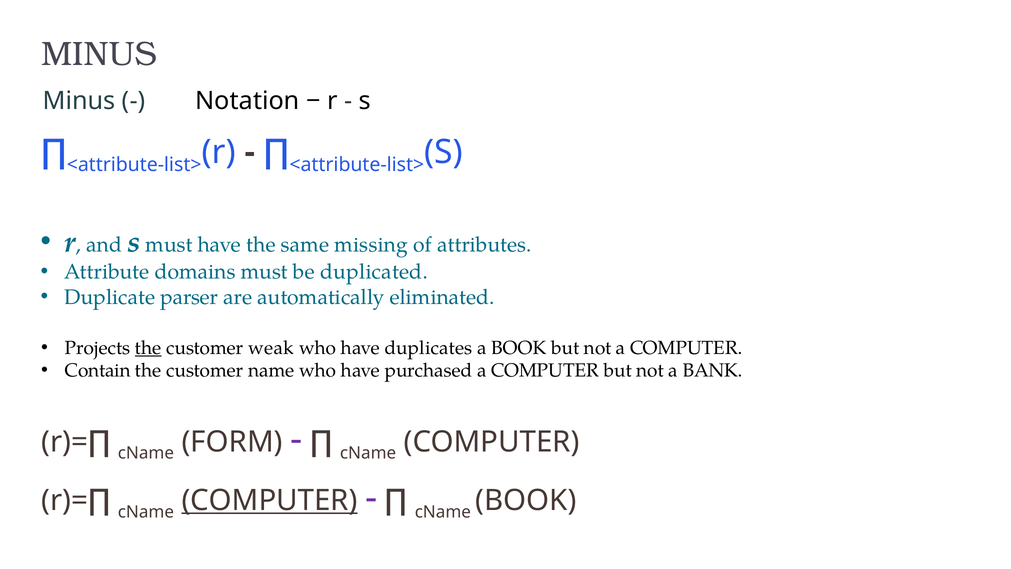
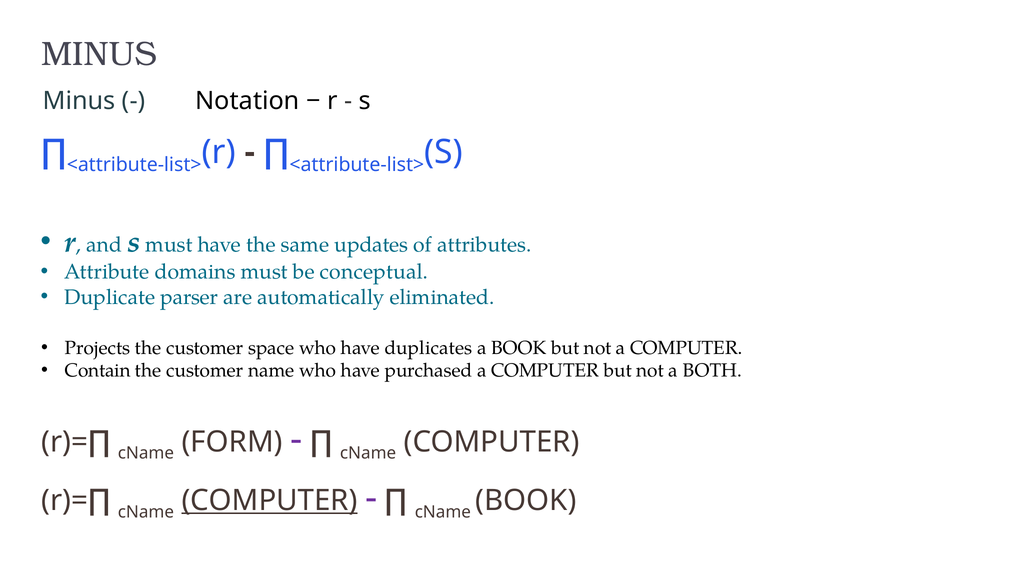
missing: missing -> updates
duplicated: duplicated -> conceptual
the at (148, 348) underline: present -> none
weak: weak -> space
BANK: BANK -> BOTH
